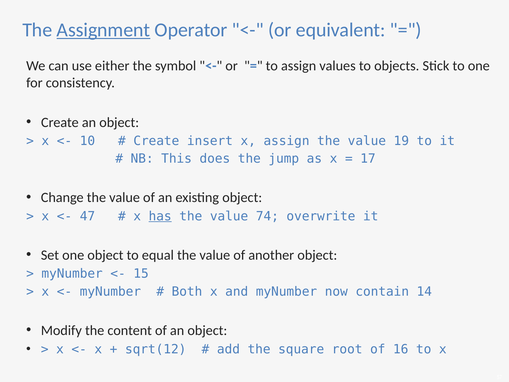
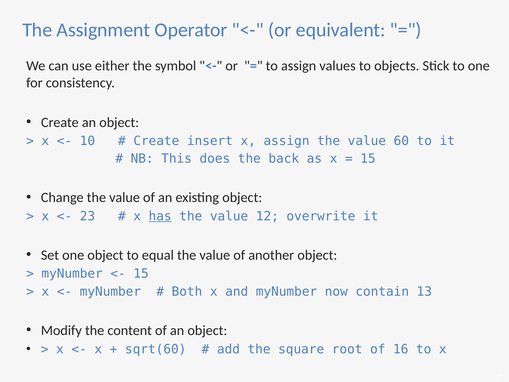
Assignment underline: present -> none
19: 19 -> 60
jump: jump -> back
17 at (368, 159): 17 -> 15
47: 47 -> 23
74: 74 -> 12
14: 14 -> 13
sqrt(12: sqrt(12 -> sqrt(60
